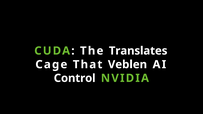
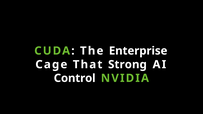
Translates: Translates -> Enterprise
Veblen: Veblen -> Strong
